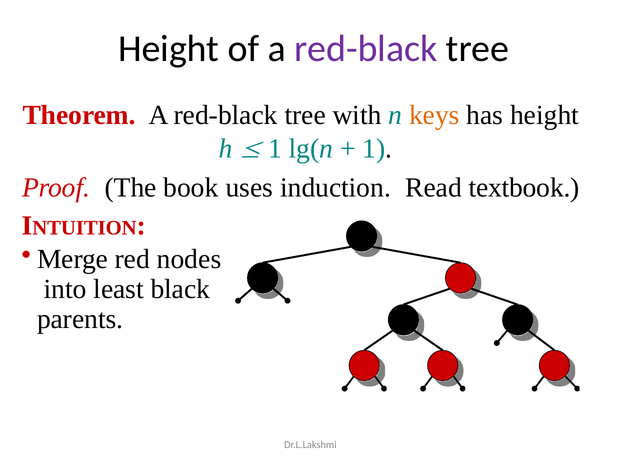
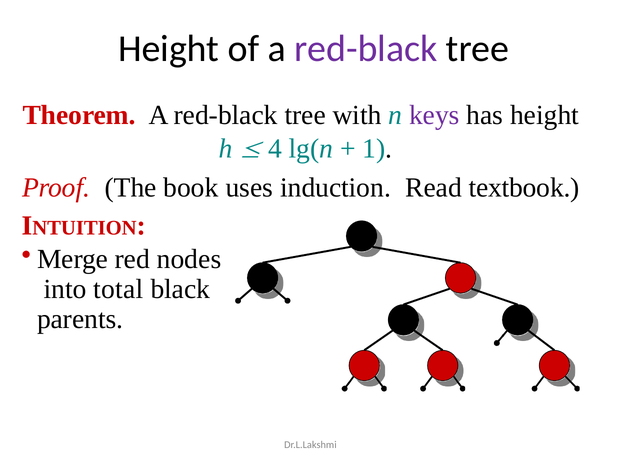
keys colour: orange -> purple
1 at (275, 148): 1 -> 4
least: least -> total
